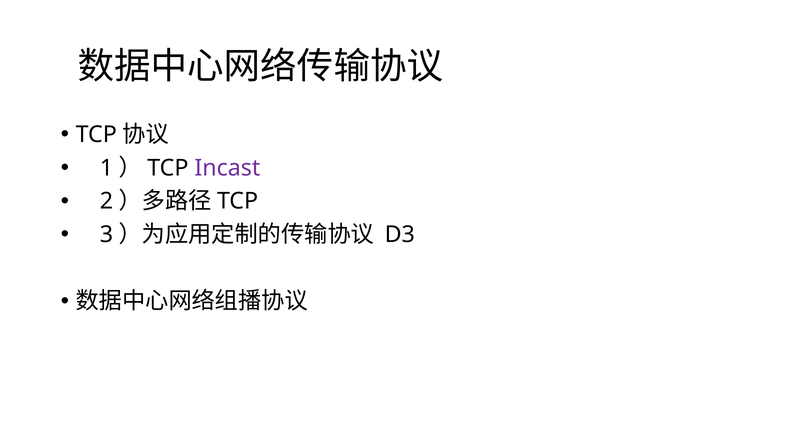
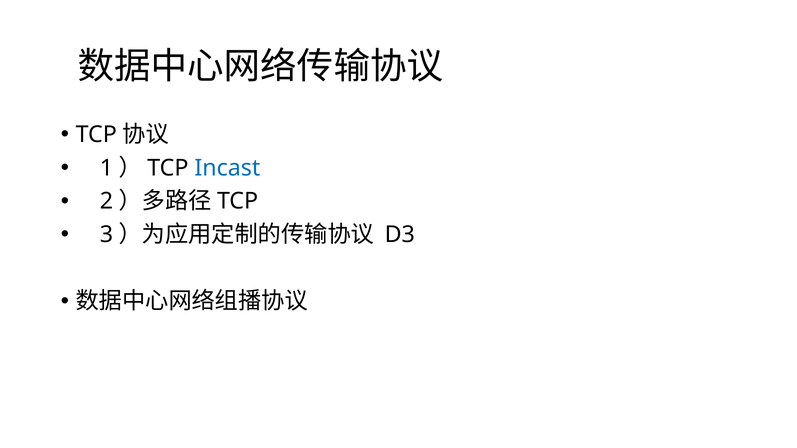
Incast colour: purple -> blue
